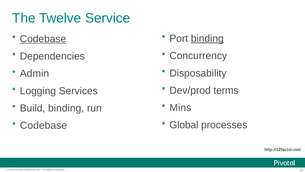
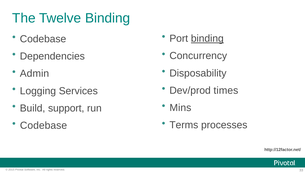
Twelve Service: Service -> Binding
Codebase at (43, 39) underline: present -> none
terms: terms -> times
Build binding: binding -> support
Global: Global -> Terms
